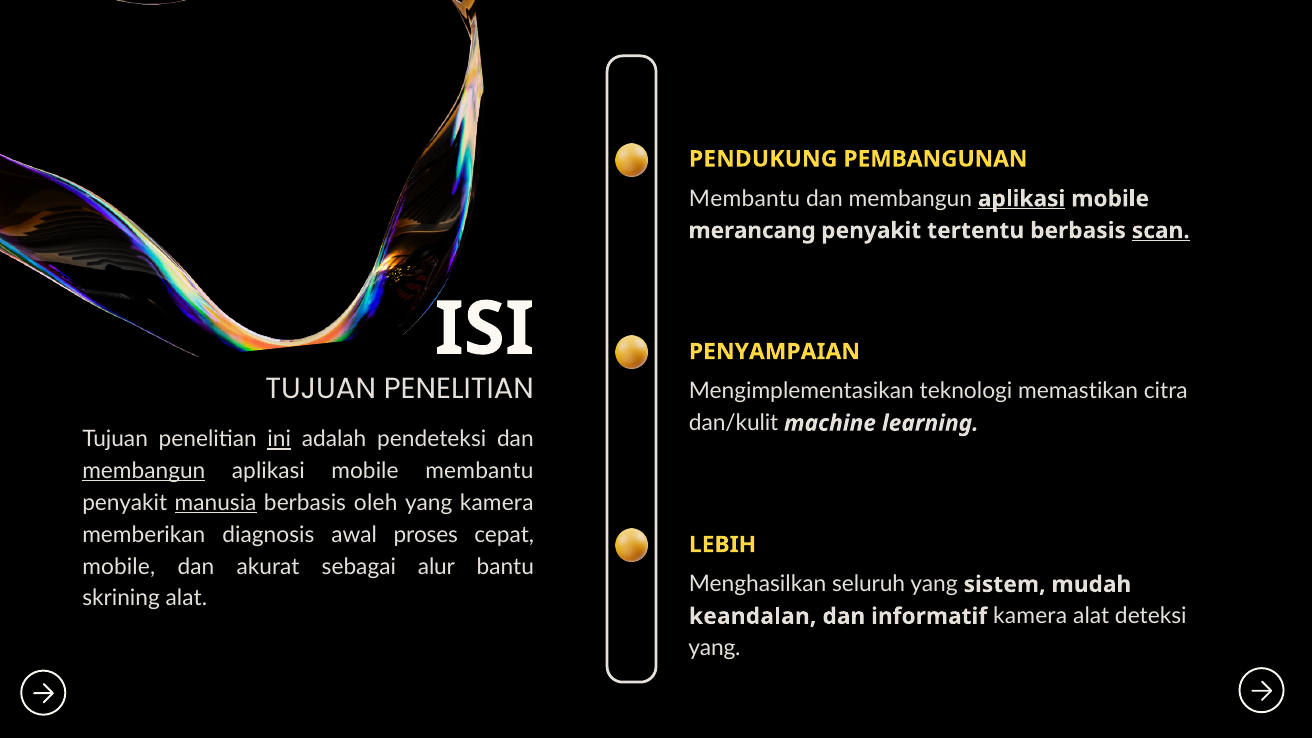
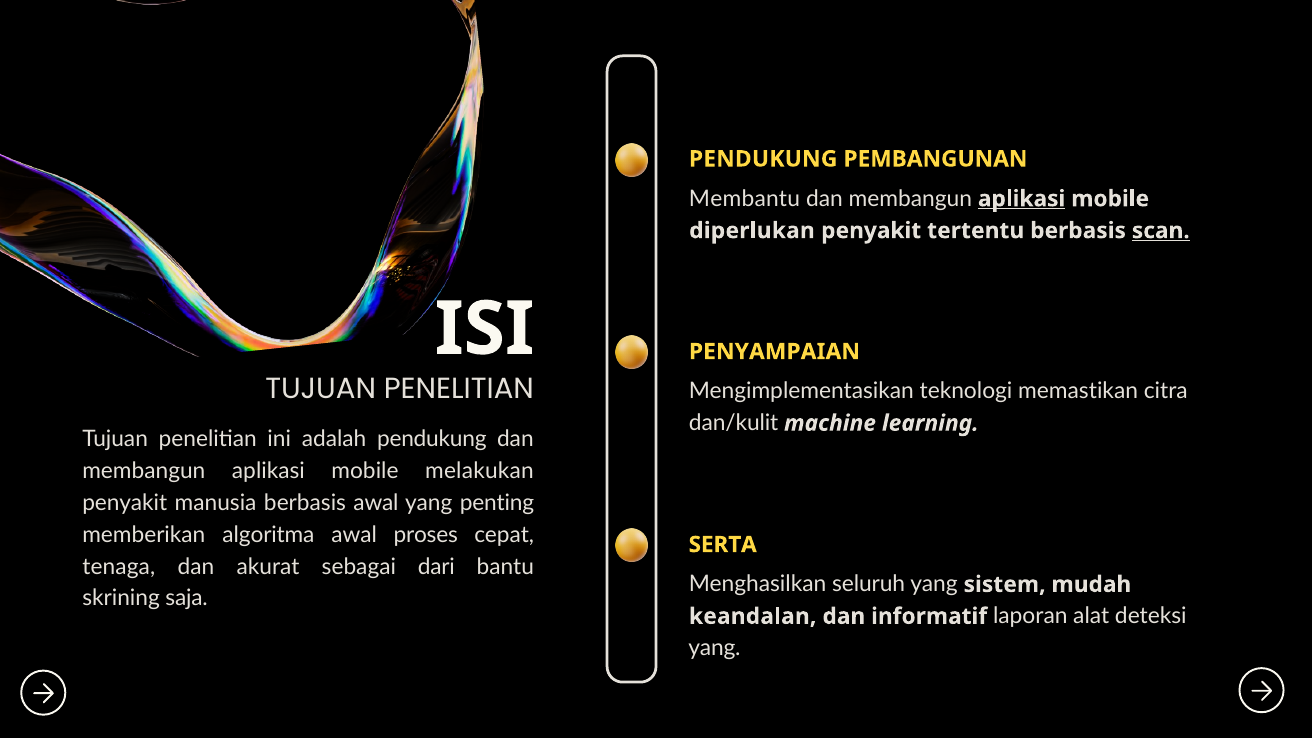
merancang: merancang -> diperlukan
ini underline: present -> none
adalah pendeteksi: pendeteksi -> pendukung
membangun at (144, 471) underline: present -> none
mobile membantu: membantu -> melakukan
manusia underline: present -> none
berbasis oleh: oleh -> awal
yang kamera: kamera -> penting
diagnosis: diagnosis -> algoritma
LEBIH: LEBIH -> SERTA
mobile at (119, 567): mobile -> tenaga
alur: alur -> dari
skrining alat: alat -> saja
informatif kamera: kamera -> laporan
